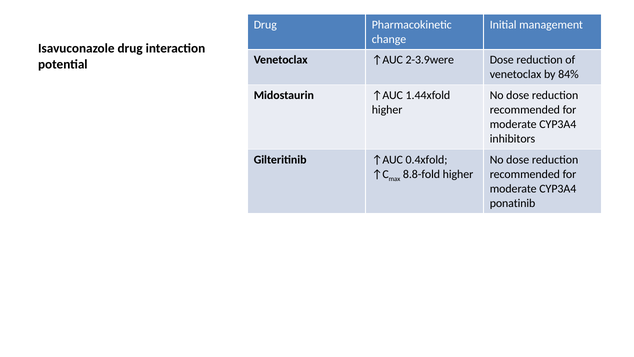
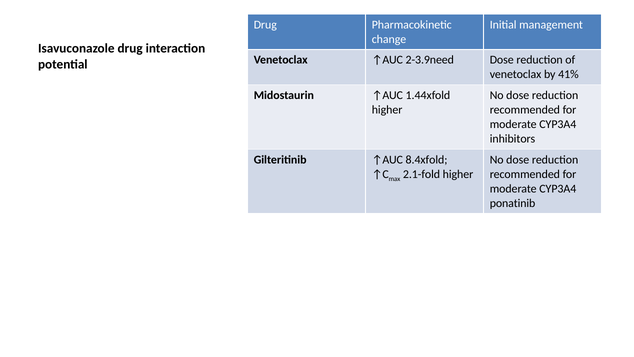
2-3.9were: 2-3.9were -> 2-3.9need
84%: 84% -> 41%
0.4xfold: 0.4xfold -> 8.4xfold
8.8-fold: 8.8-fold -> 2.1-fold
